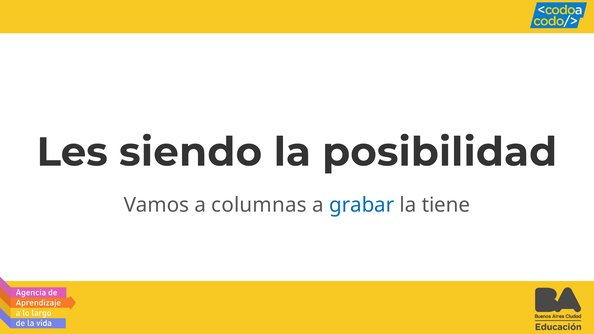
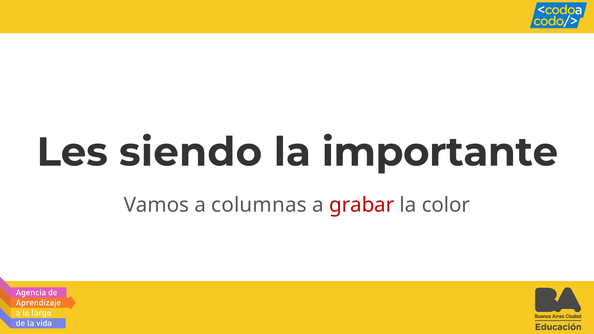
posibilidad: posibilidad -> importante
grabar colour: blue -> red
tiene: tiene -> color
